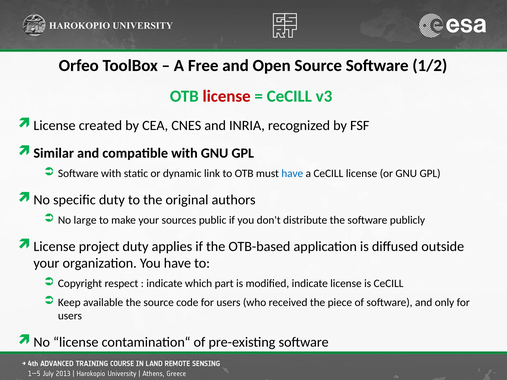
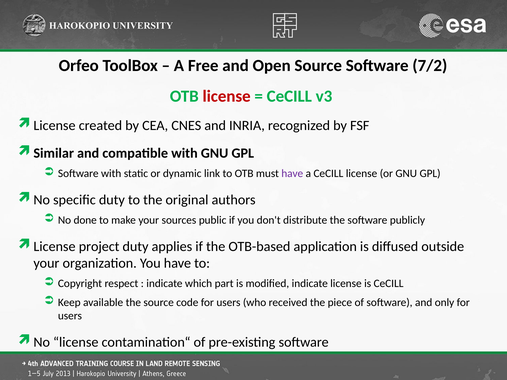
1/2: 1/2 -> 7/2
have at (292, 174) colour: blue -> purple
large: large -> done
